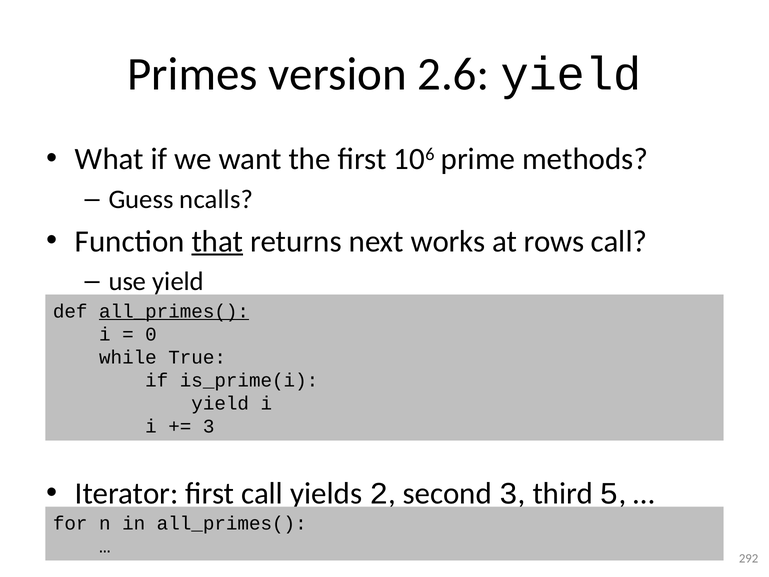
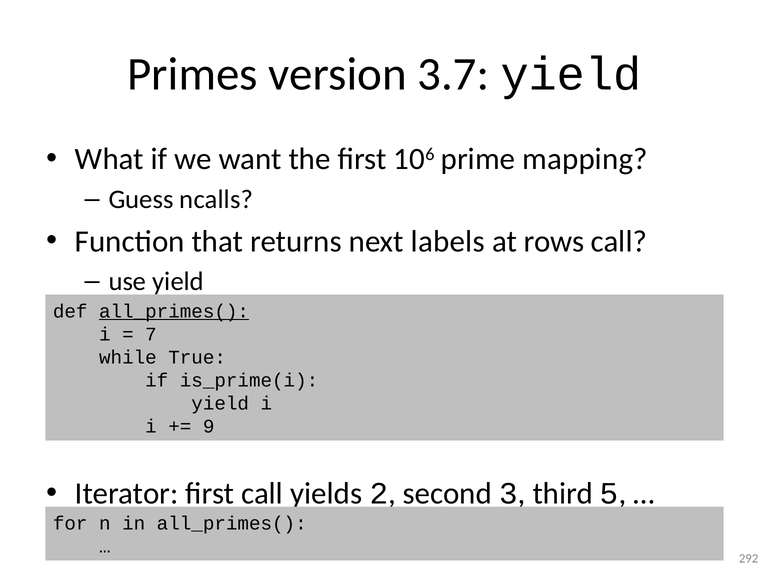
2.6: 2.6 -> 3.7
methods: methods -> mapping
that underline: present -> none
works: works -> labels
0: 0 -> 7
3 at (209, 426): 3 -> 9
